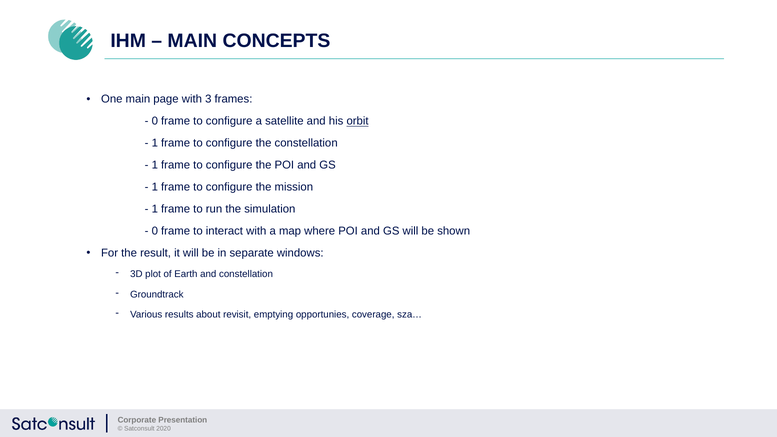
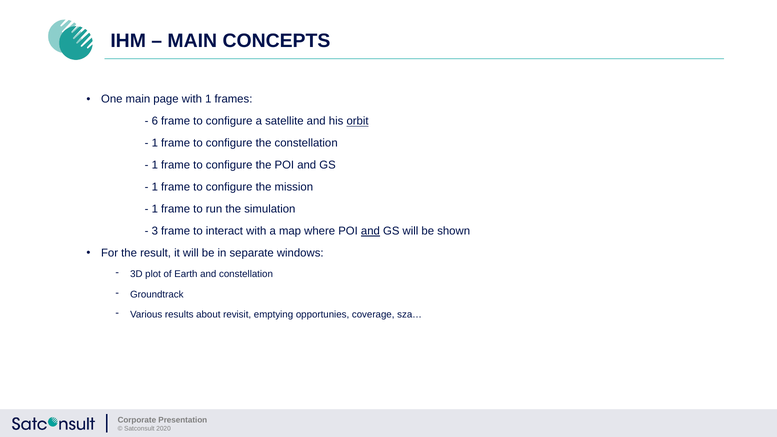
with 3: 3 -> 1
0 at (155, 121): 0 -> 6
0 at (155, 231): 0 -> 3
and at (370, 231) underline: none -> present
